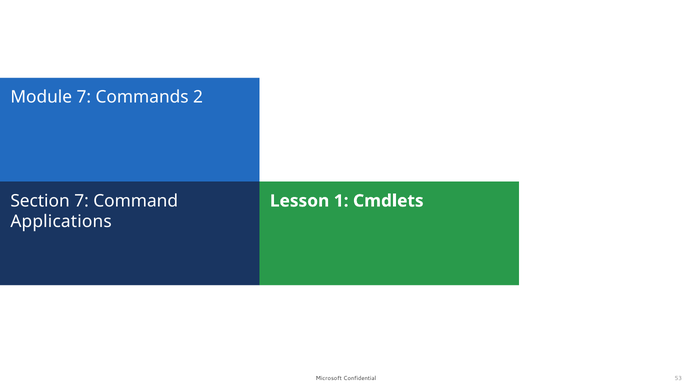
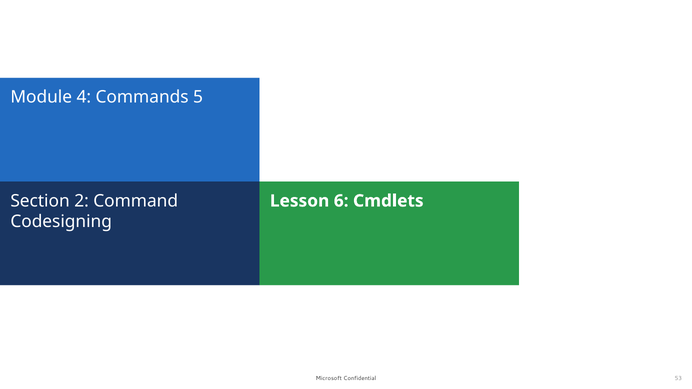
Module 7: 7 -> 4
2: 2 -> 5
Section 7: 7 -> 2
1: 1 -> 6
Applications: Applications -> Codesigning
